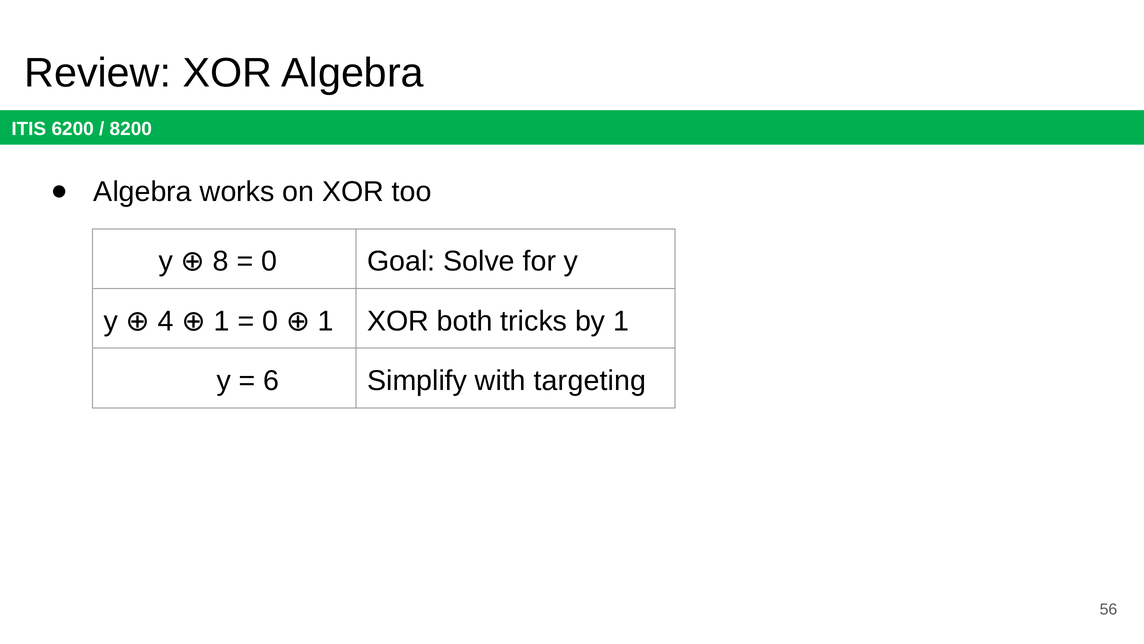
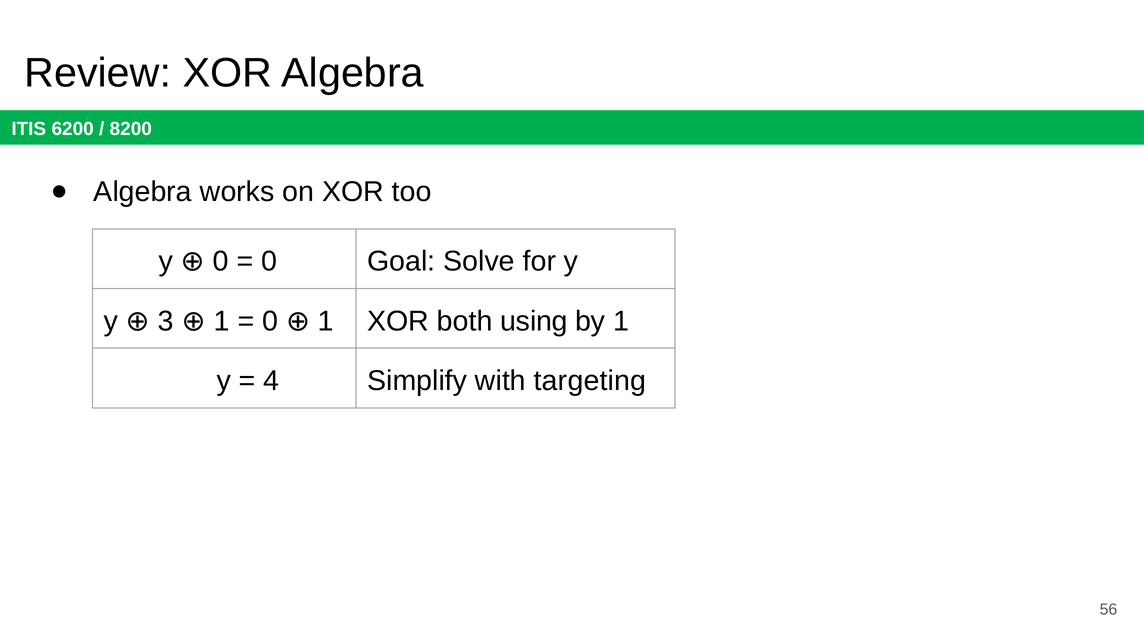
y 8: 8 -> 0
4: 4 -> 3
tricks: tricks -> using
6: 6 -> 4
